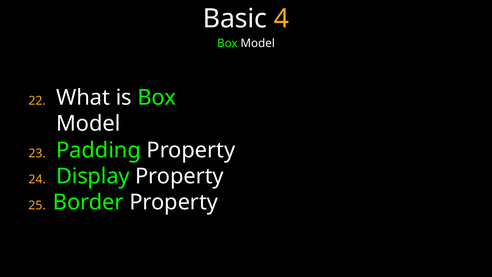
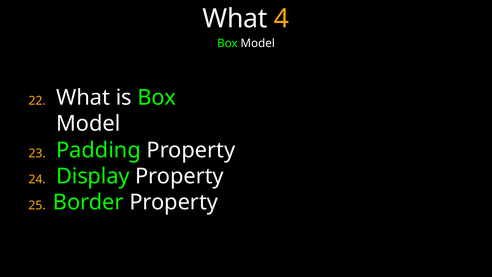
Basic at (235, 19): Basic -> What
